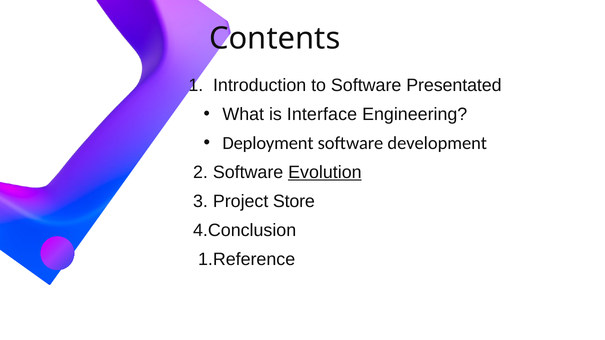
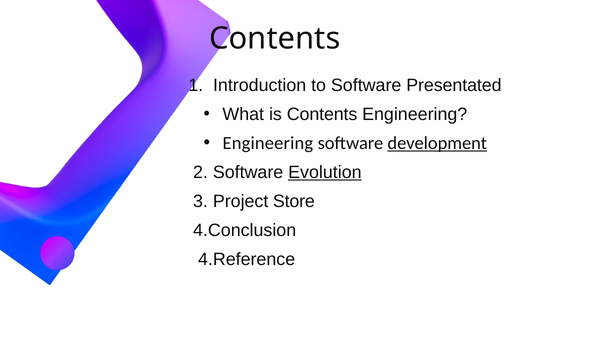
is Interface: Interface -> Contents
Deployment at (268, 143): Deployment -> Engineering
development underline: none -> present
1.Reference: 1.Reference -> 4.Reference
